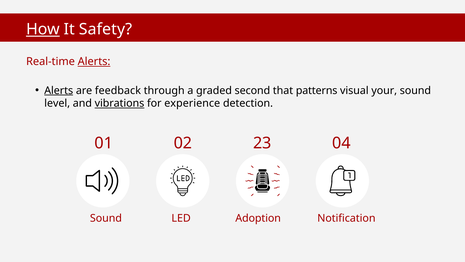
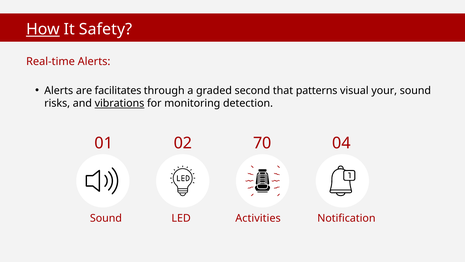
Alerts at (94, 61) underline: present -> none
Alerts at (59, 90) underline: present -> none
feedback: feedback -> facilitates
level: level -> risks
experience: experience -> monitoring
23: 23 -> 70
Adoption: Adoption -> Activities
